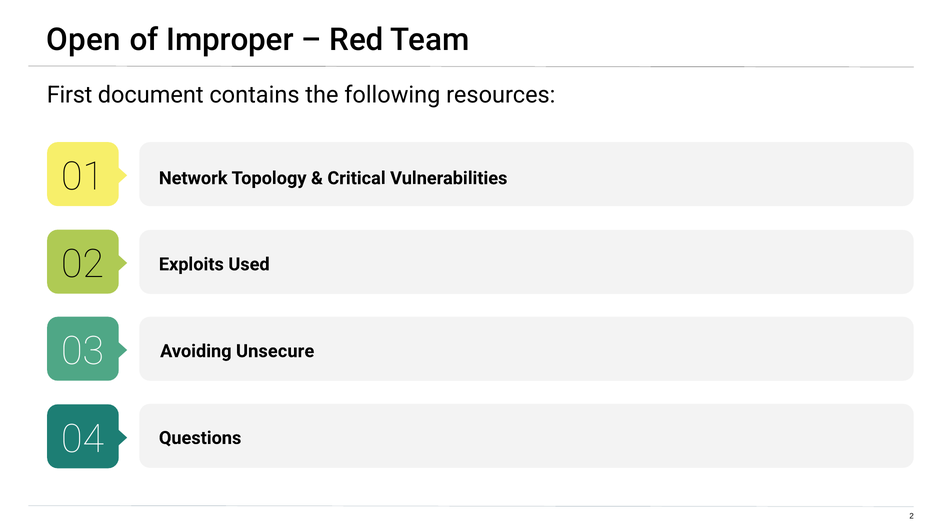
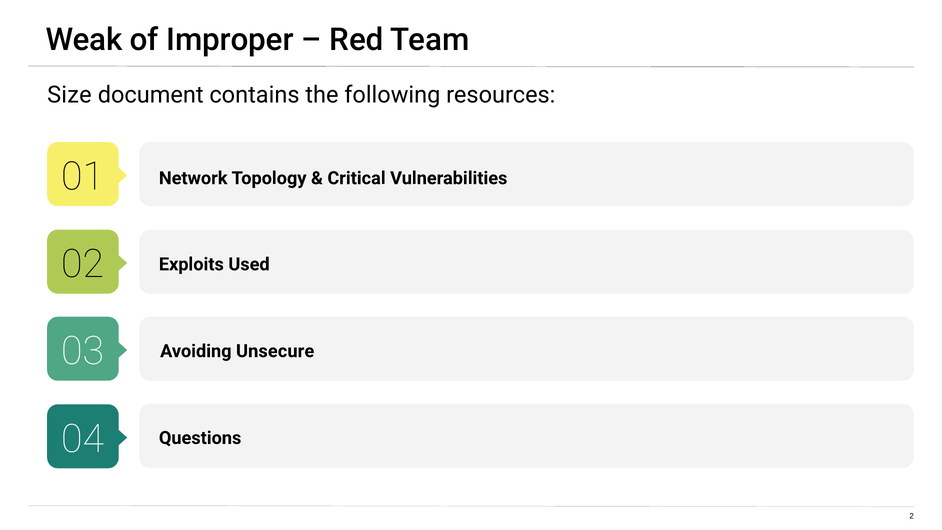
Open: Open -> Weak
First: First -> Size
